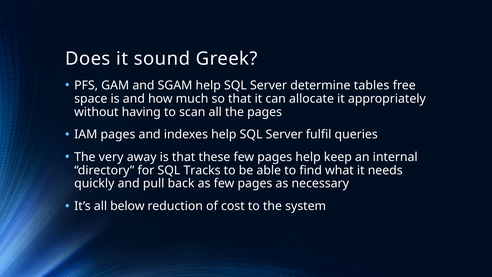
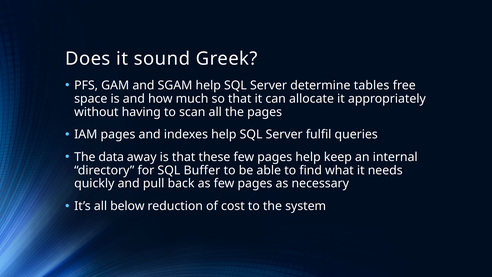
very: very -> data
Tracks: Tracks -> Buffer
